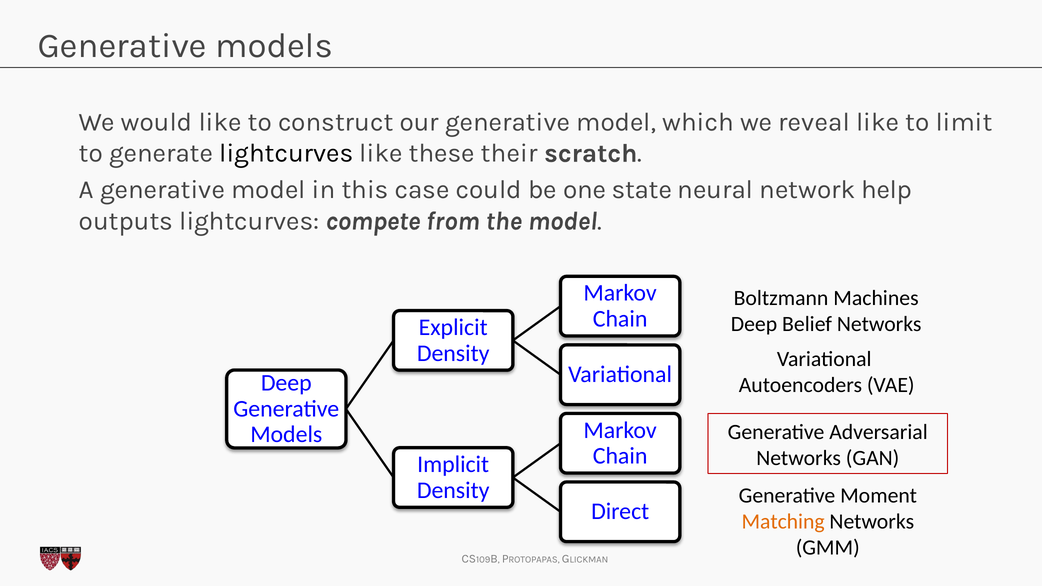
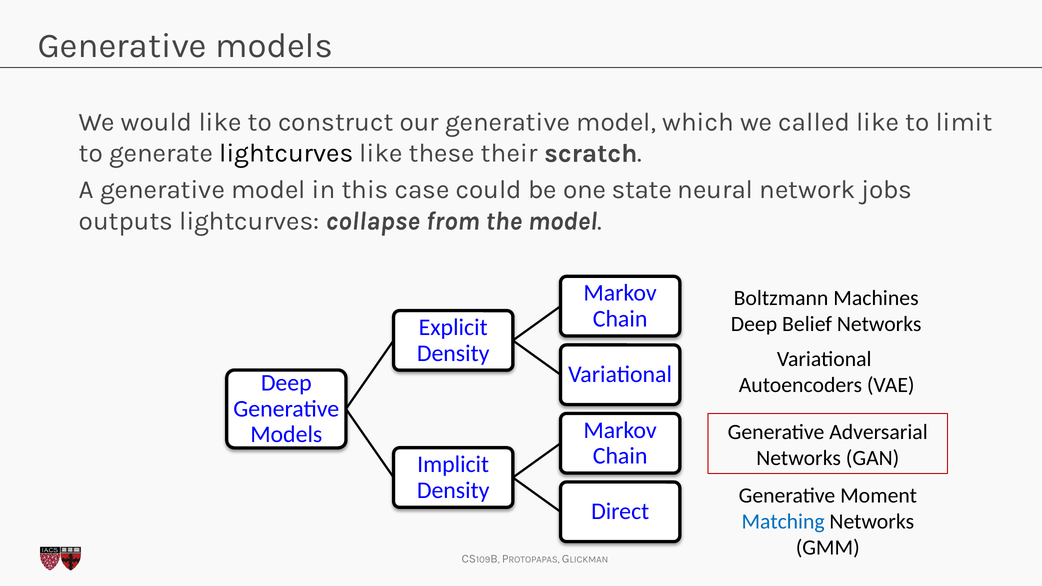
reveal: reveal -> called
help: help -> jobs
compete: compete -> collapse
Matching colour: orange -> blue
